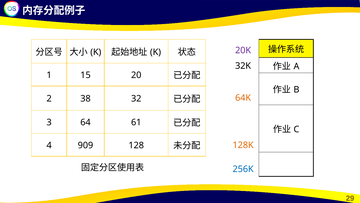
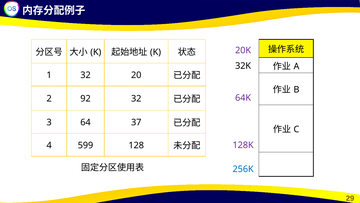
1 15: 15 -> 32
64K colour: orange -> purple
38: 38 -> 92
61: 61 -> 37
128K colour: orange -> purple
909: 909 -> 599
